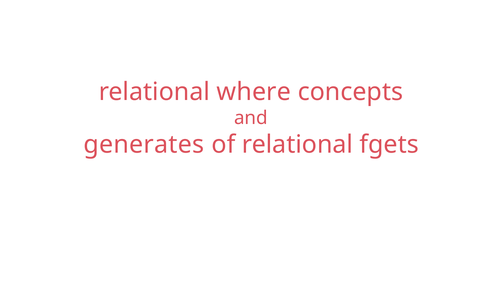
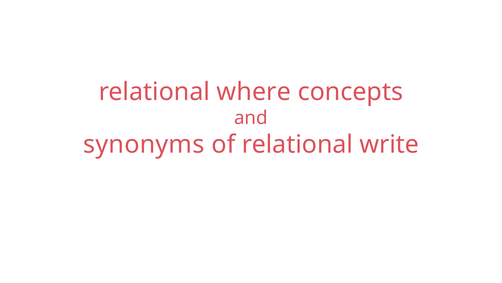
generates: generates -> synonyms
fgets: fgets -> write
